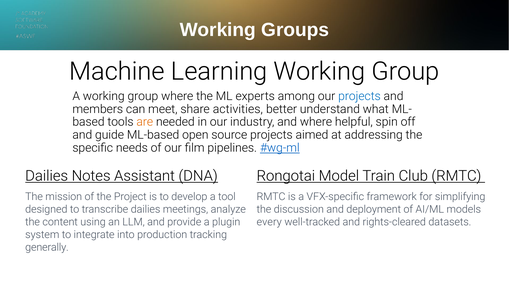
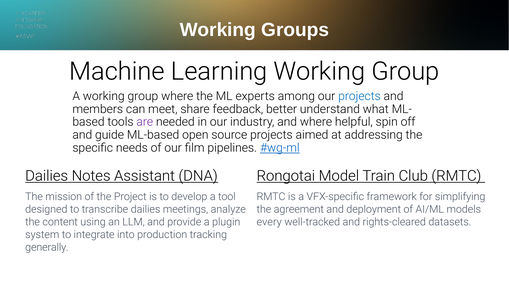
activities: activities -> feedback
are colour: orange -> purple
discussion: discussion -> agreement
